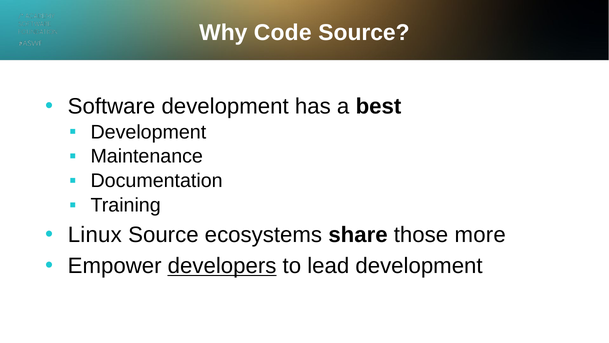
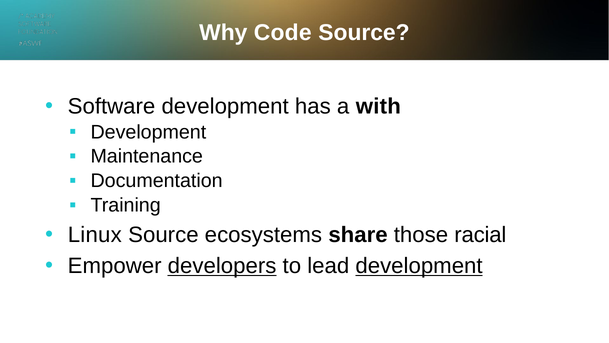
best: best -> with
more: more -> racial
development at (419, 266) underline: none -> present
